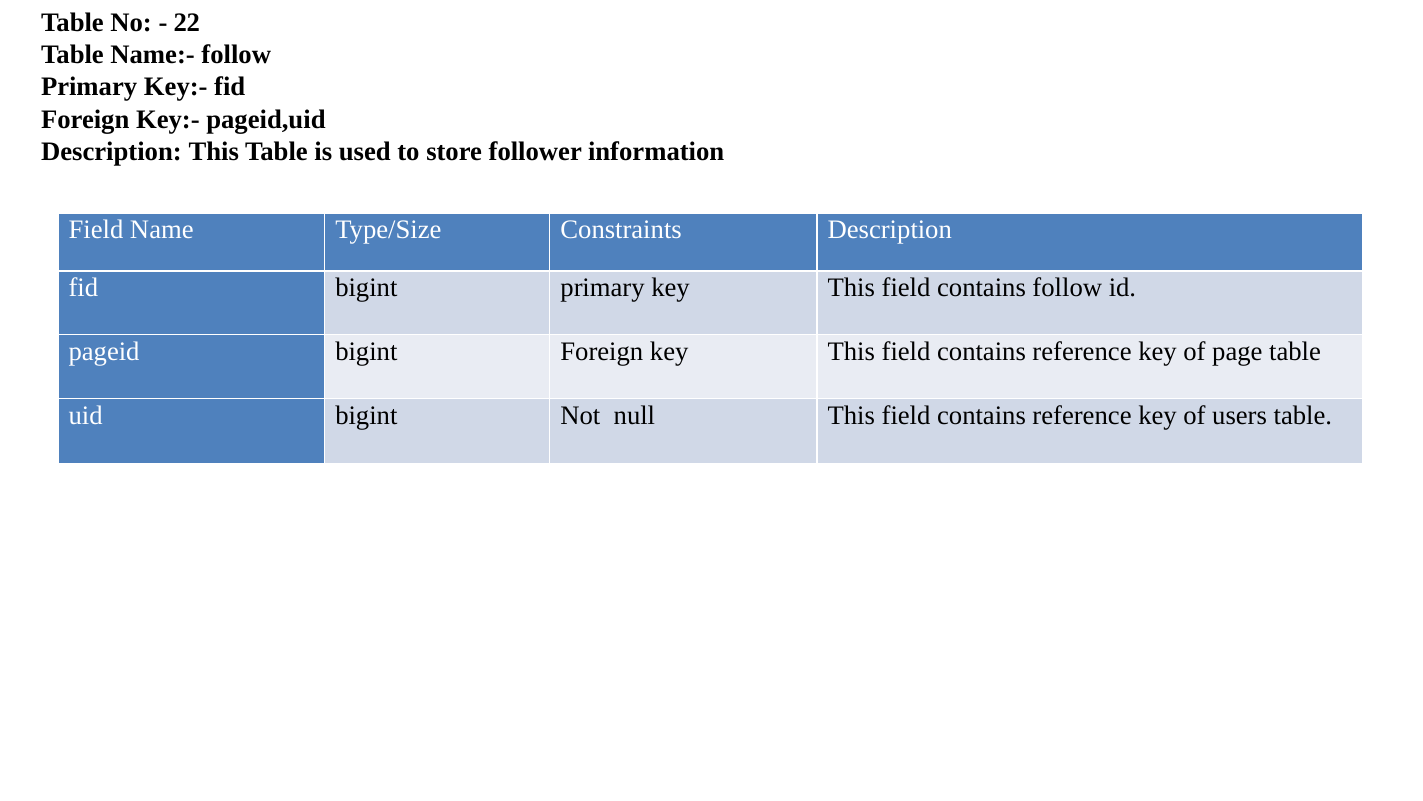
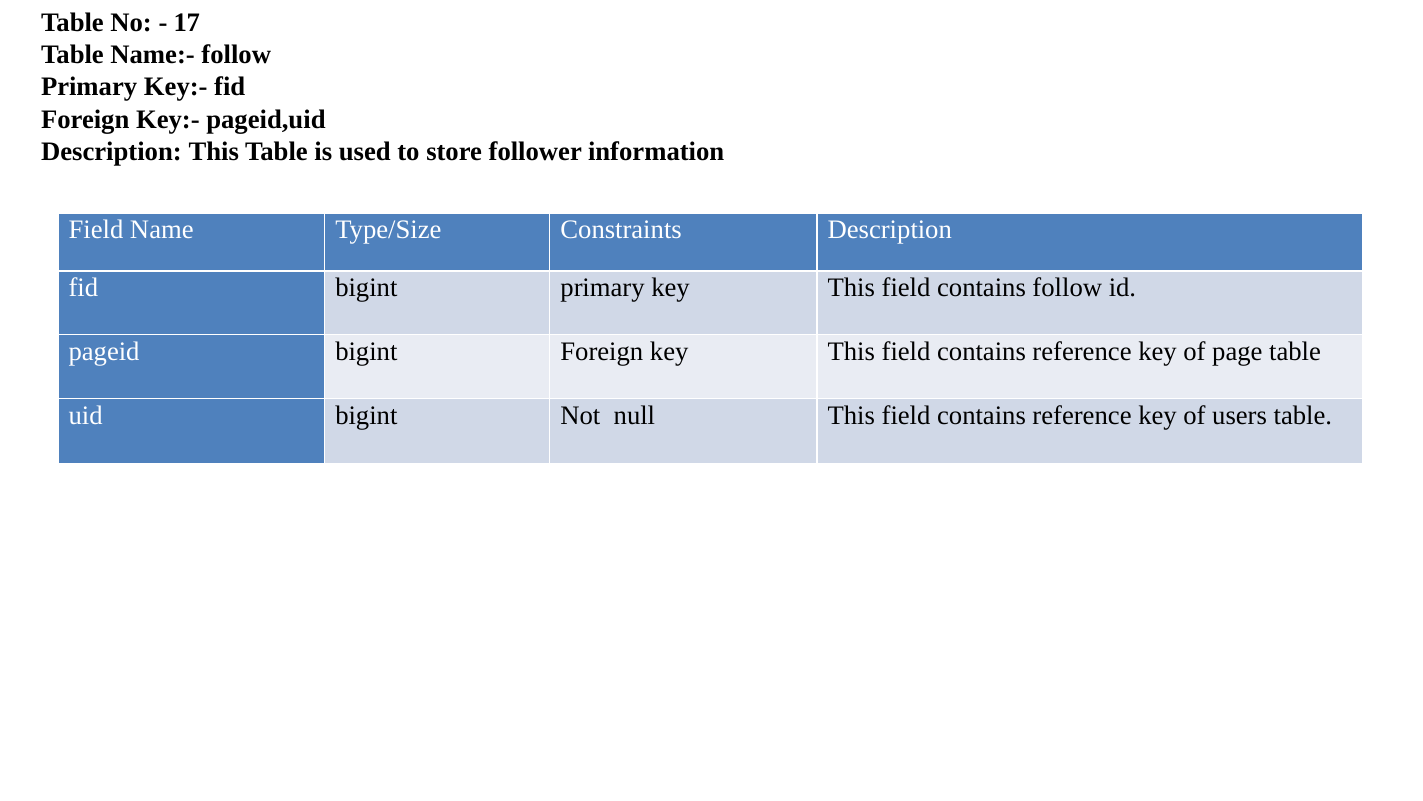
22: 22 -> 17
